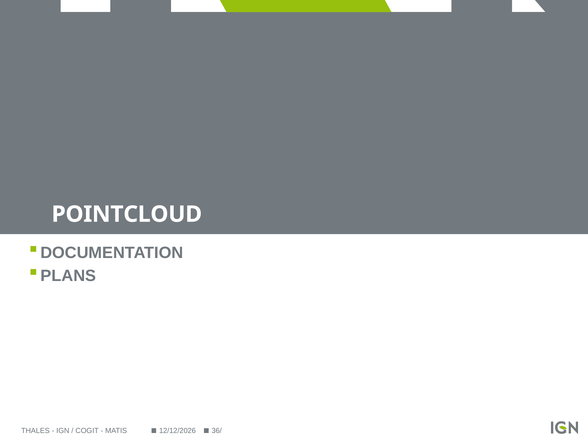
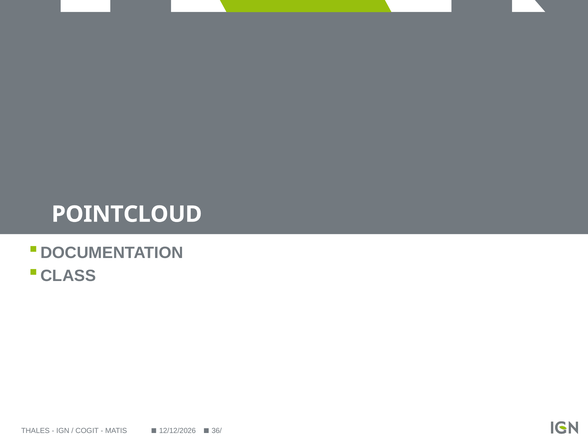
PLANS: PLANS -> CLASS
